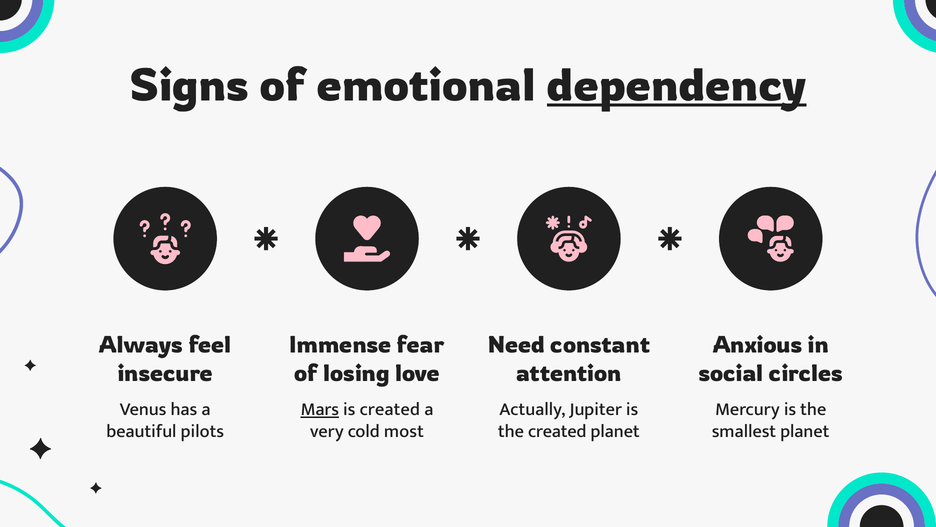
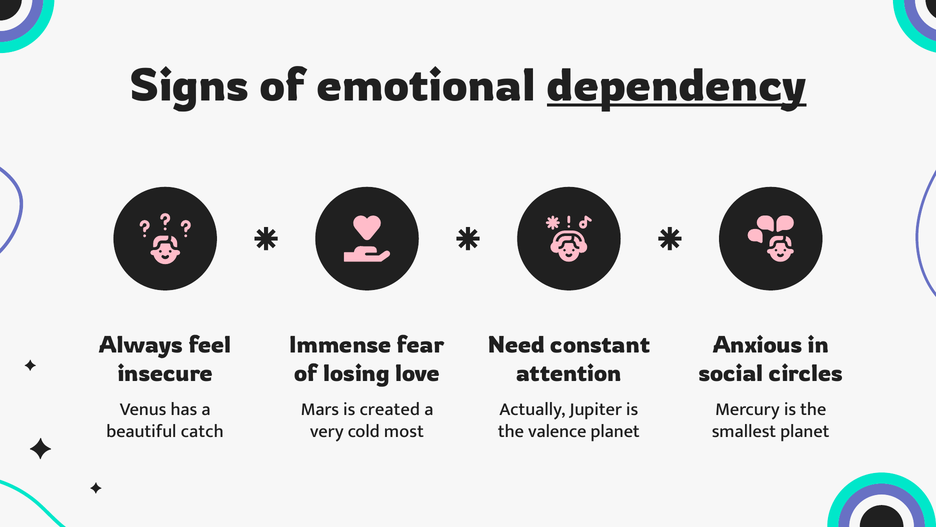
Mars underline: present -> none
pilots: pilots -> catch
the created: created -> valence
